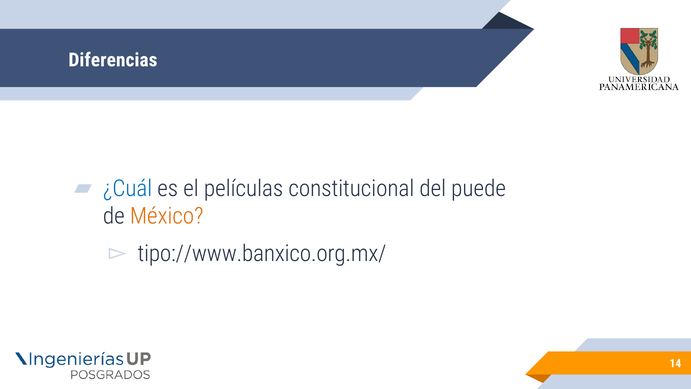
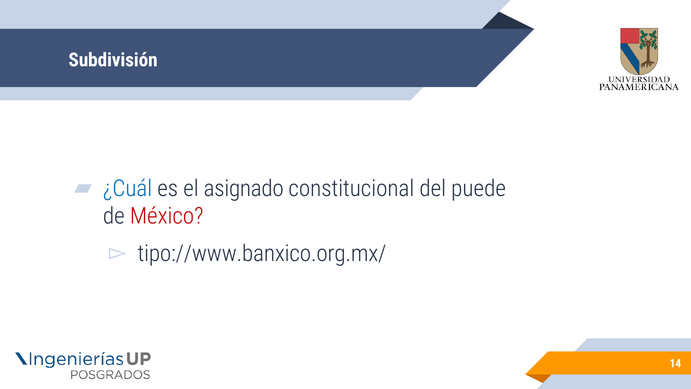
Diferencias: Diferencias -> Subdivisión
películas: películas -> asignado
México colour: orange -> red
